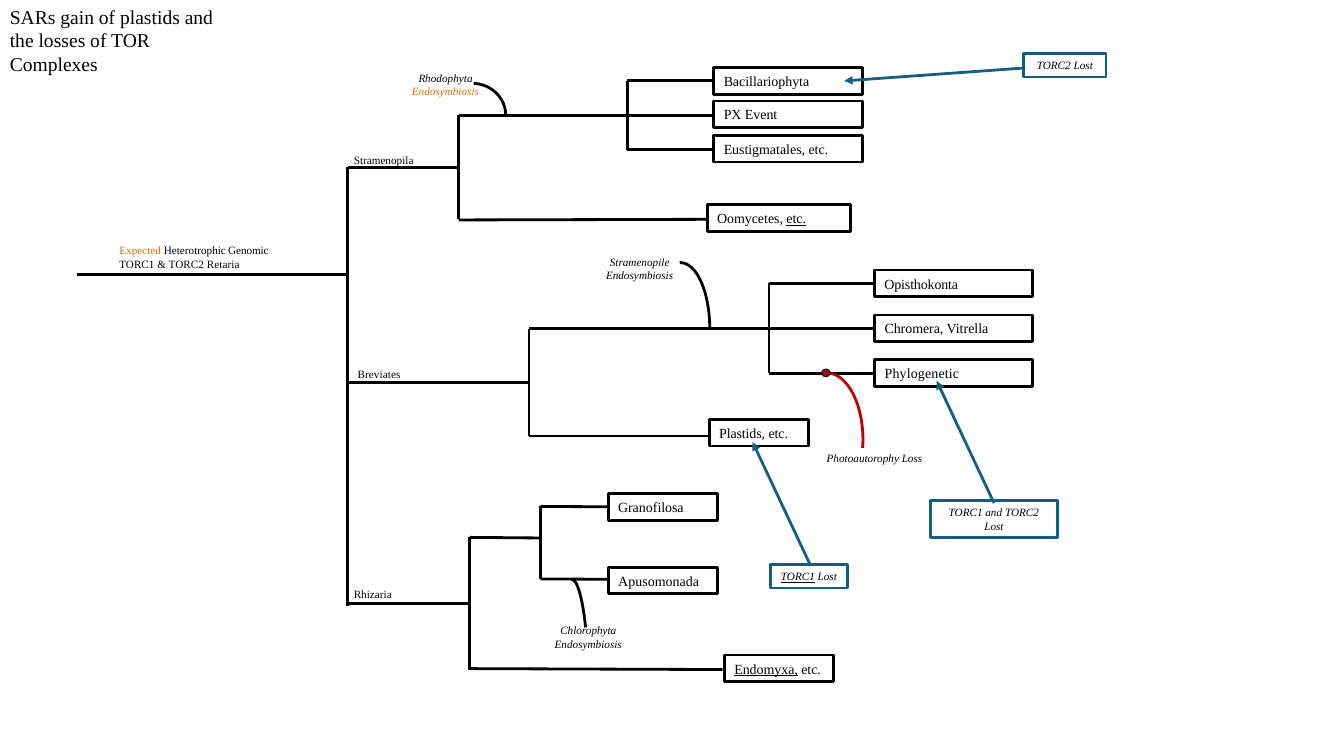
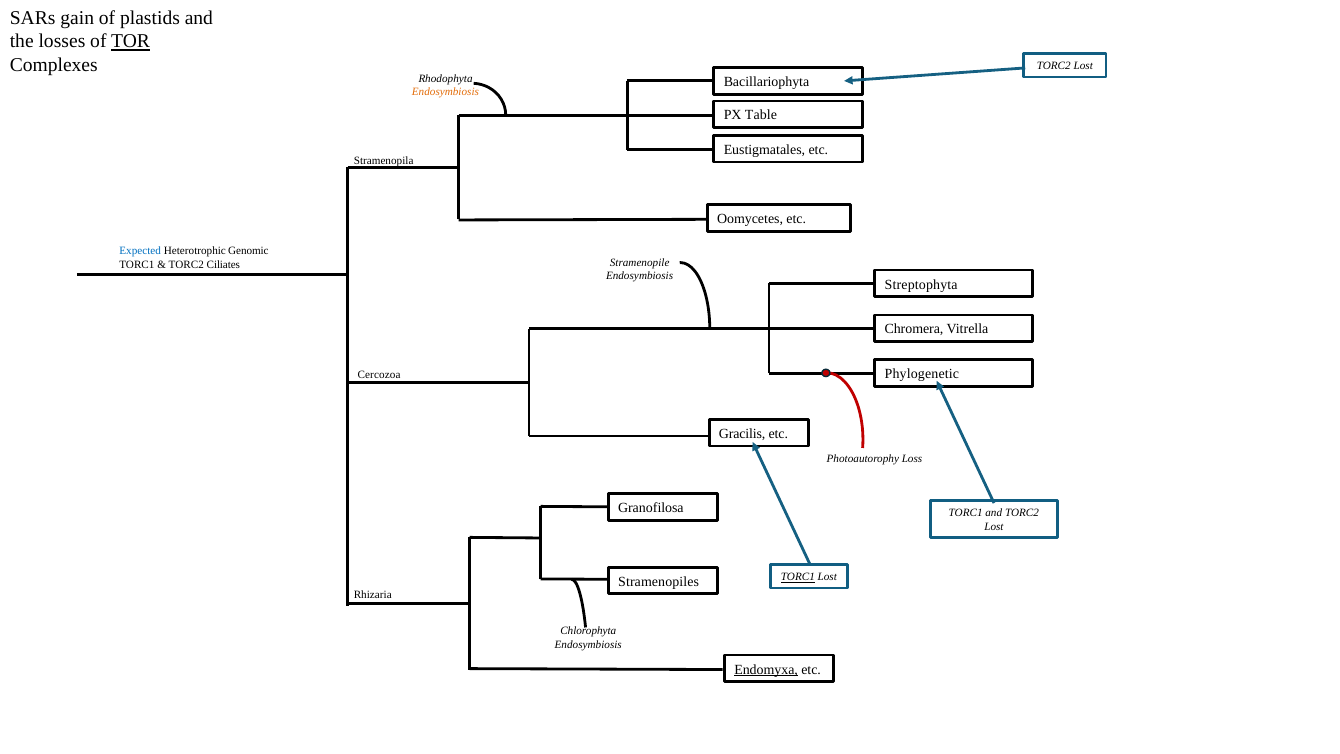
TOR underline: none -> present
Event: Event -> Table
etc at (796, 219) underline: present -> none
Expected colour: orange -> blue
Retaria: Retaria -> Ciliates
Opisthokonta: Opisthokonta -> Streptophyta
Breviates: Breviates -> Cercozoa
Plastids at (742, 434): Plastids -> Gracilis
Apusomonada: Apusomonada -> Stramenopiles
